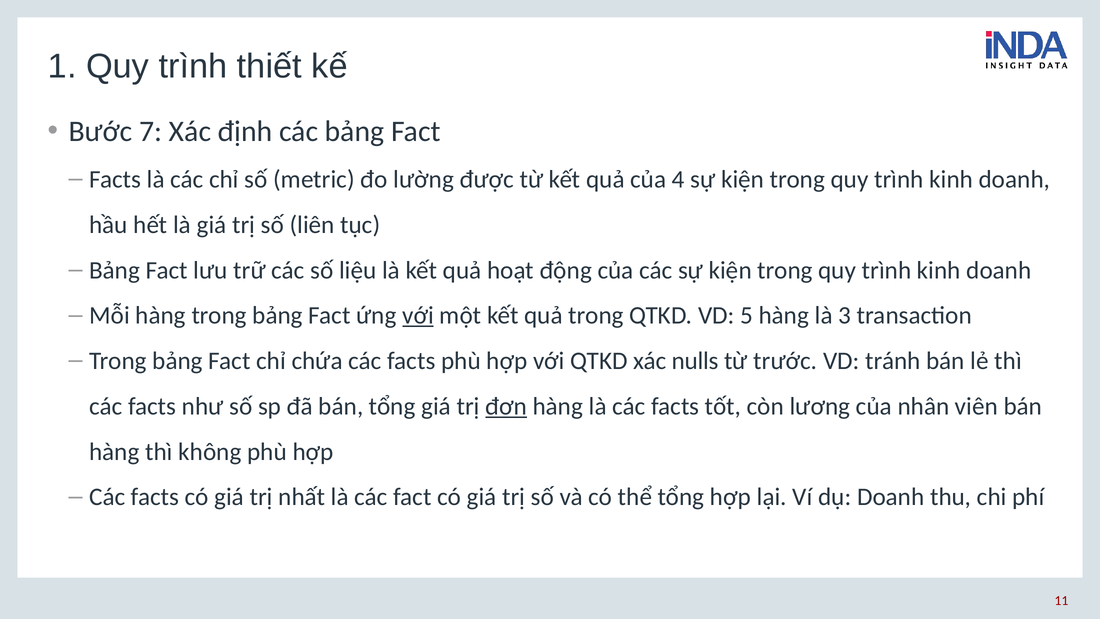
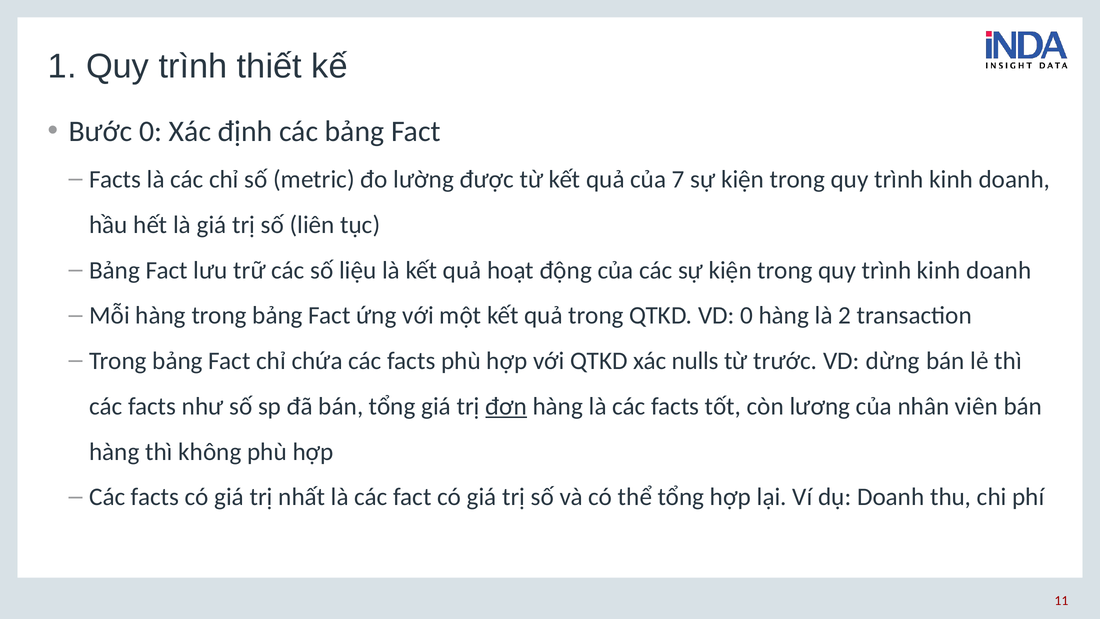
Bước 7: 7 -> 0
4: 4 -> 7
với at (418, 315) underline: present -> none
VD 5: 5 -> 0
3: 3 -> 2
tránh: tránh -> dừng
